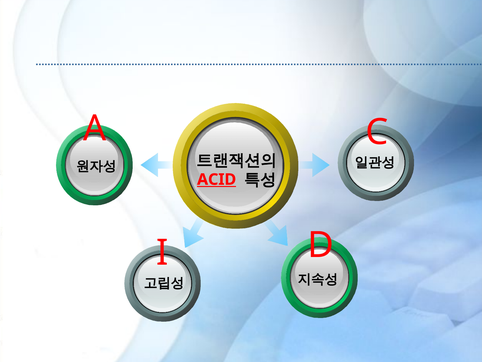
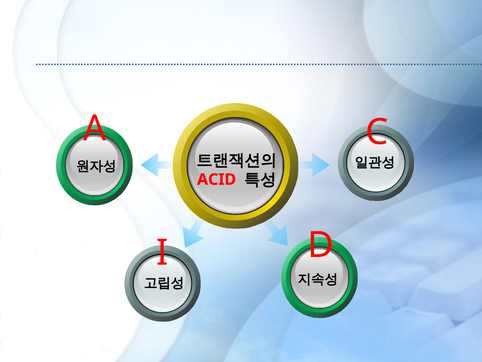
ACID underline: present -> none
